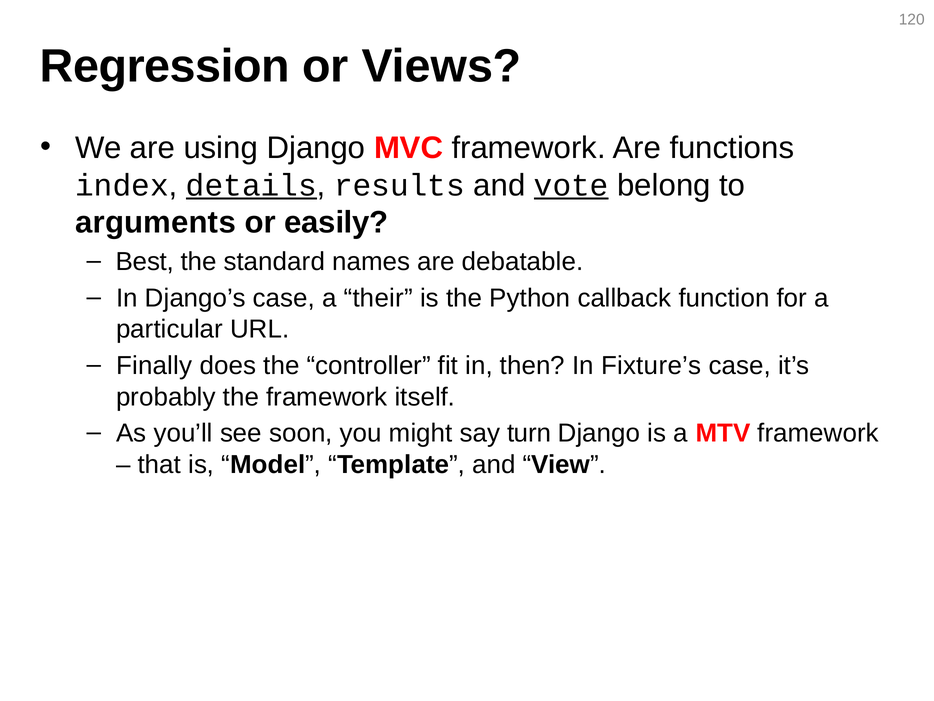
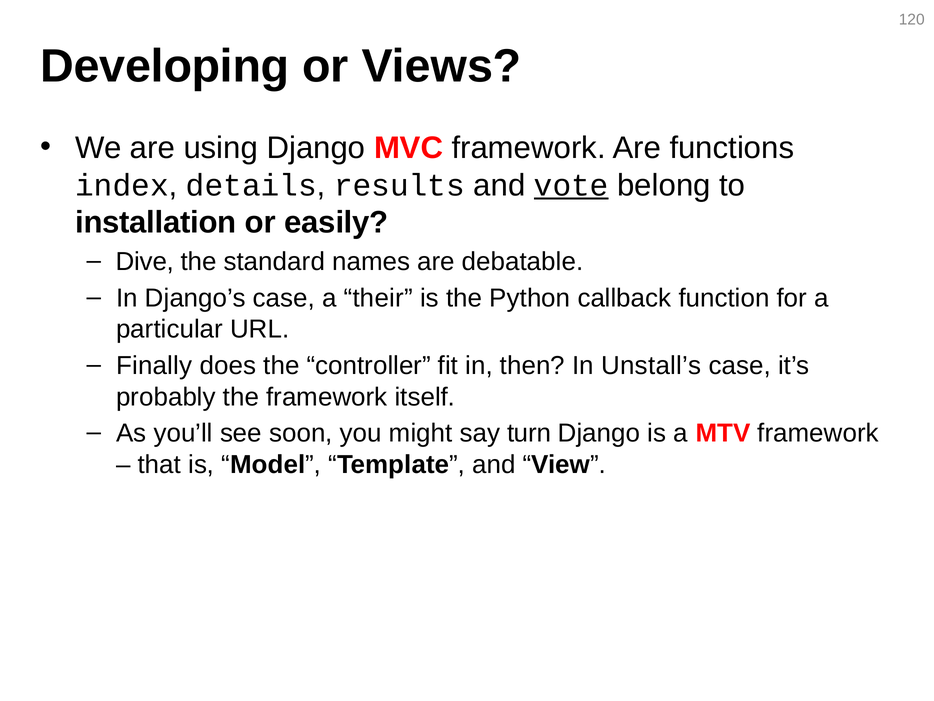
Regression: Regression -> Developing
details underline: present -> none
arguments: arguments -> installation
Best: Best -> Dive
Fixture’s: Fixture’s -> Unstall’s
